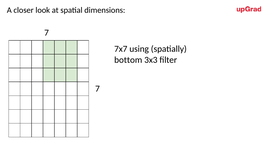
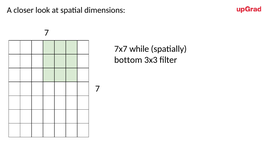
using: using -> while
